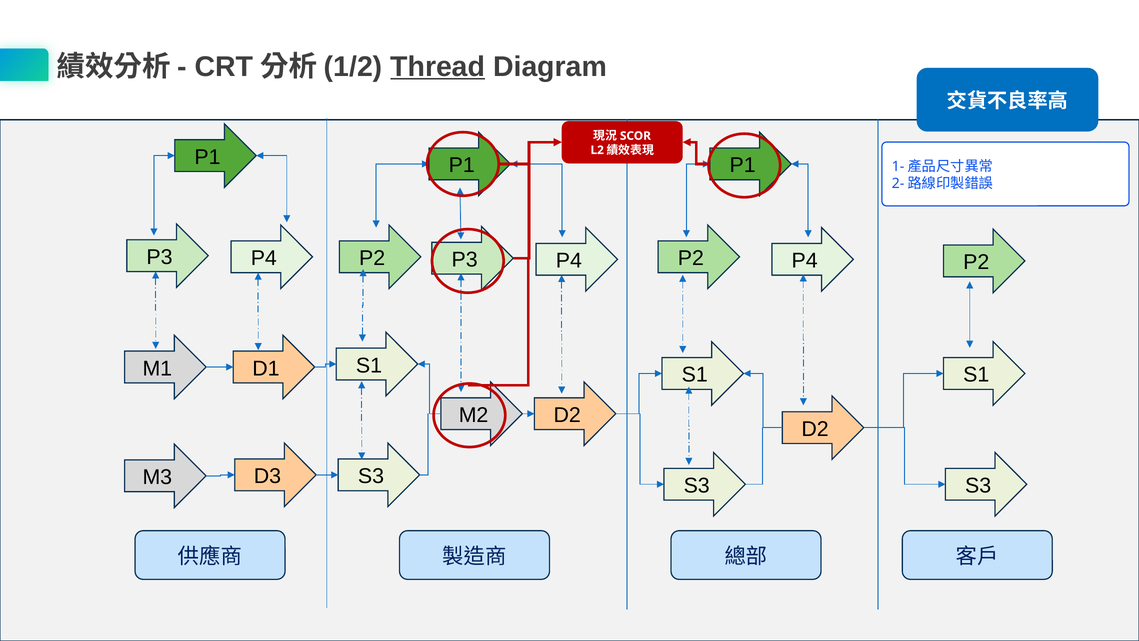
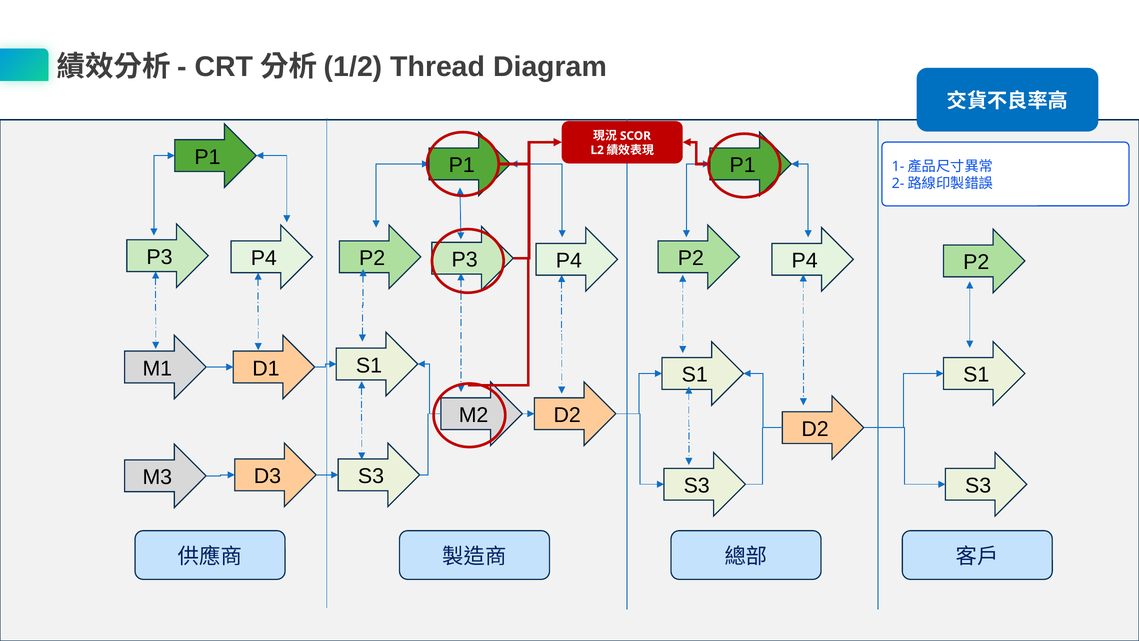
Thread underline: present -> none
